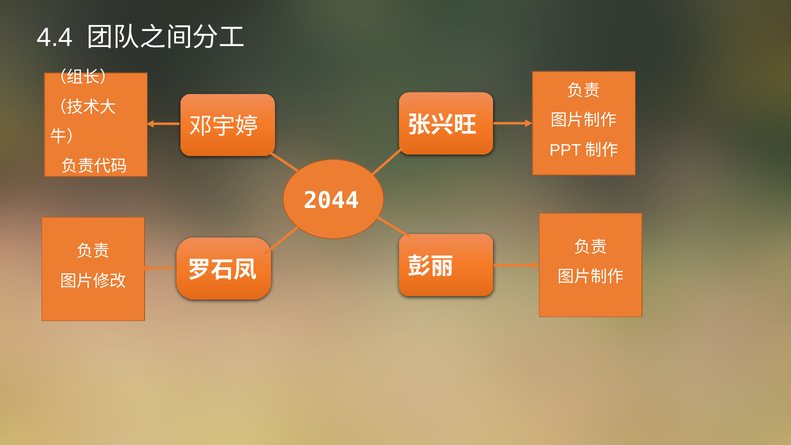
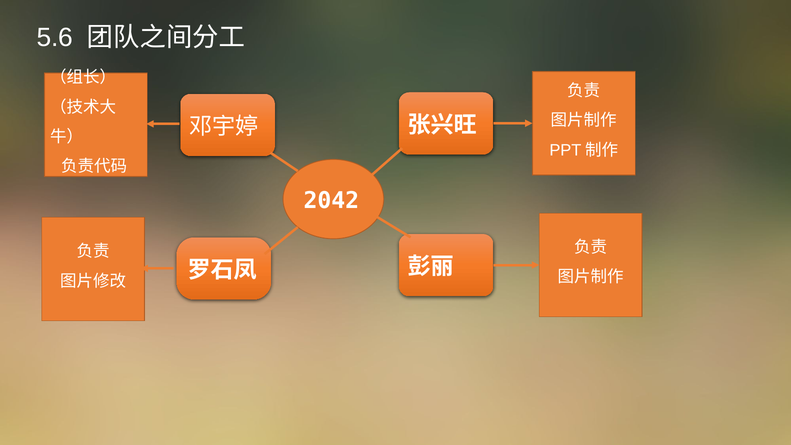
4.4: 4.4 -> 5.6
2044: 2044 -> 2042
